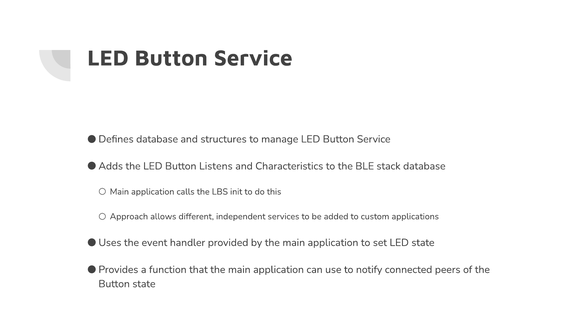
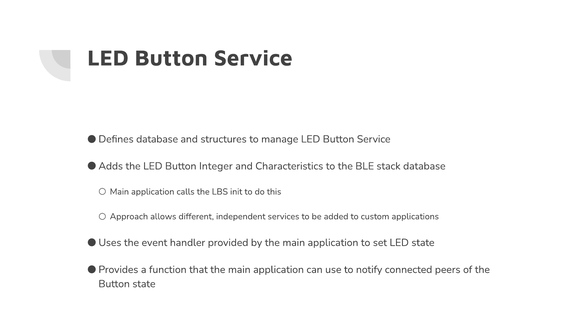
Listens: Listens -> Integer
